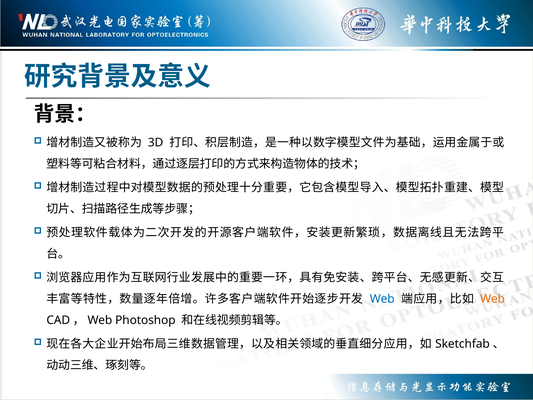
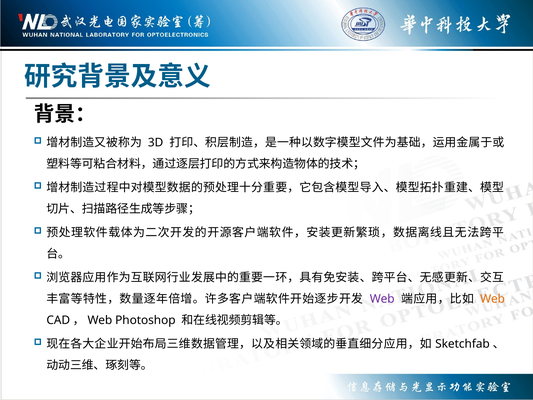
Web at (382, 299) colour: blue -> purple
